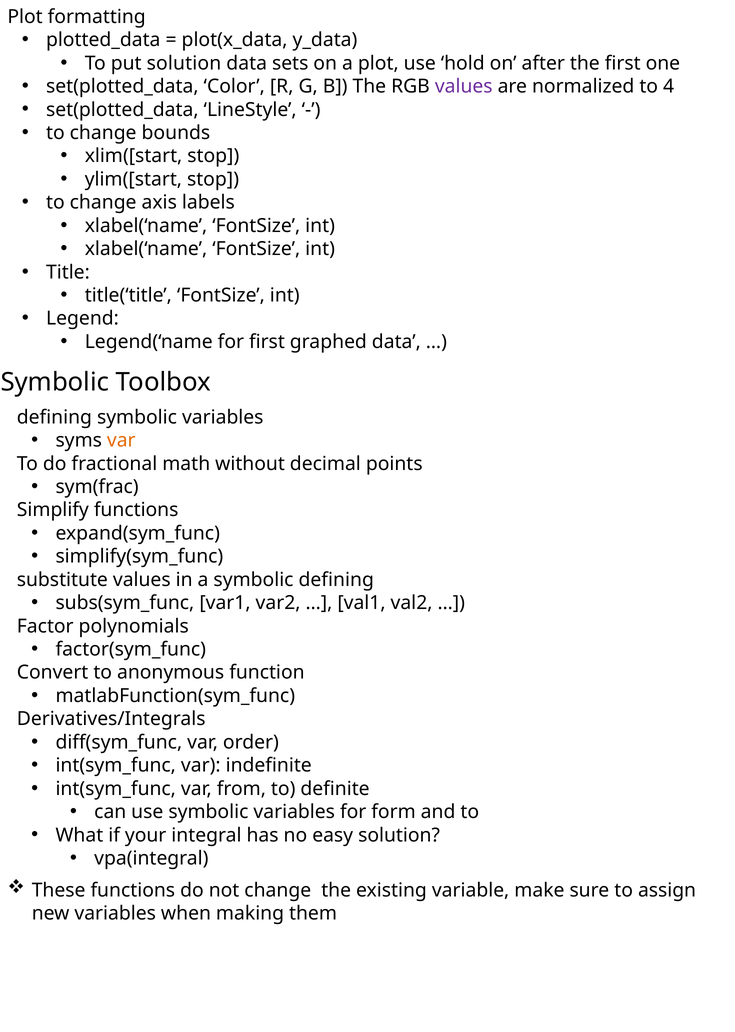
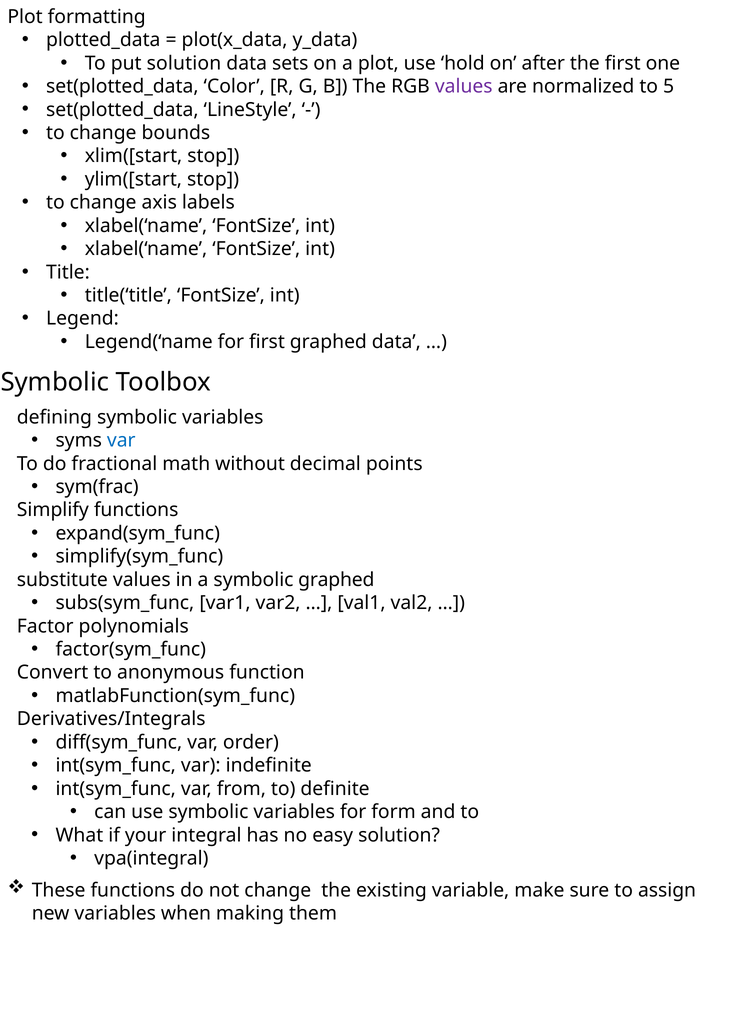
4: 4 -> 5
var at (121, 440) colour: orange -> blue
symbolic defining: defining -> graphed
